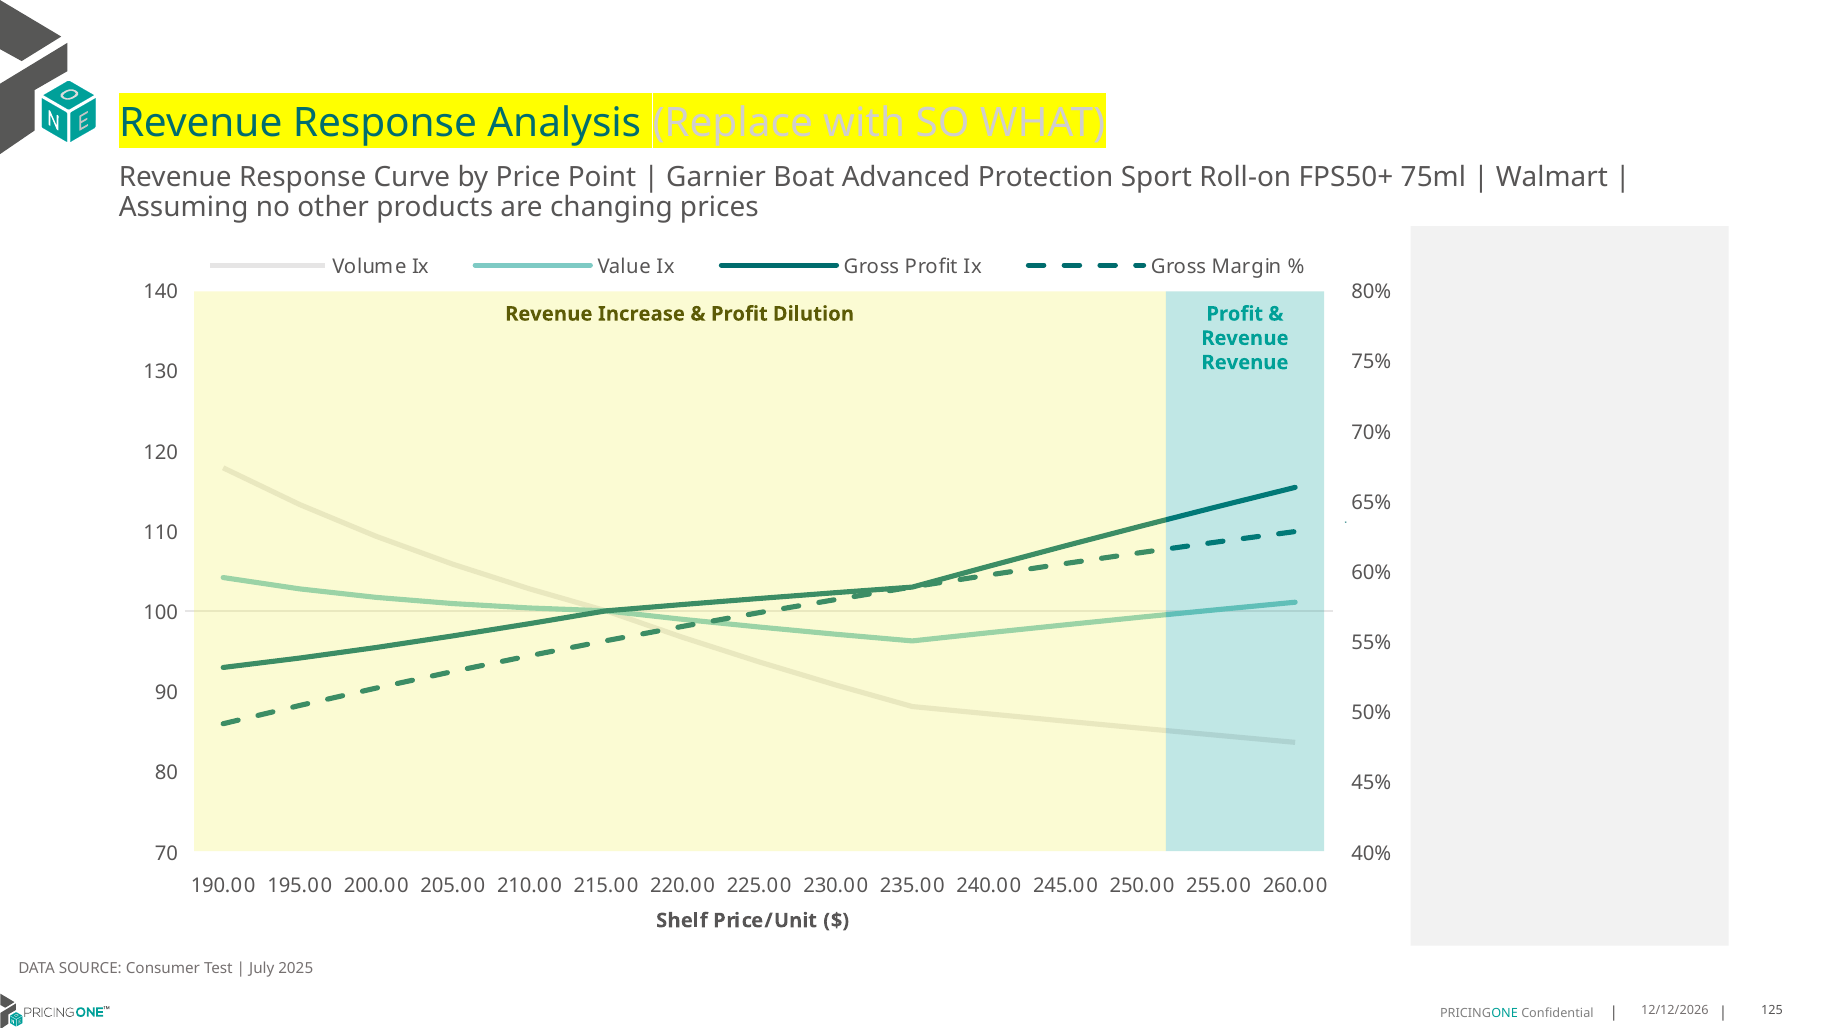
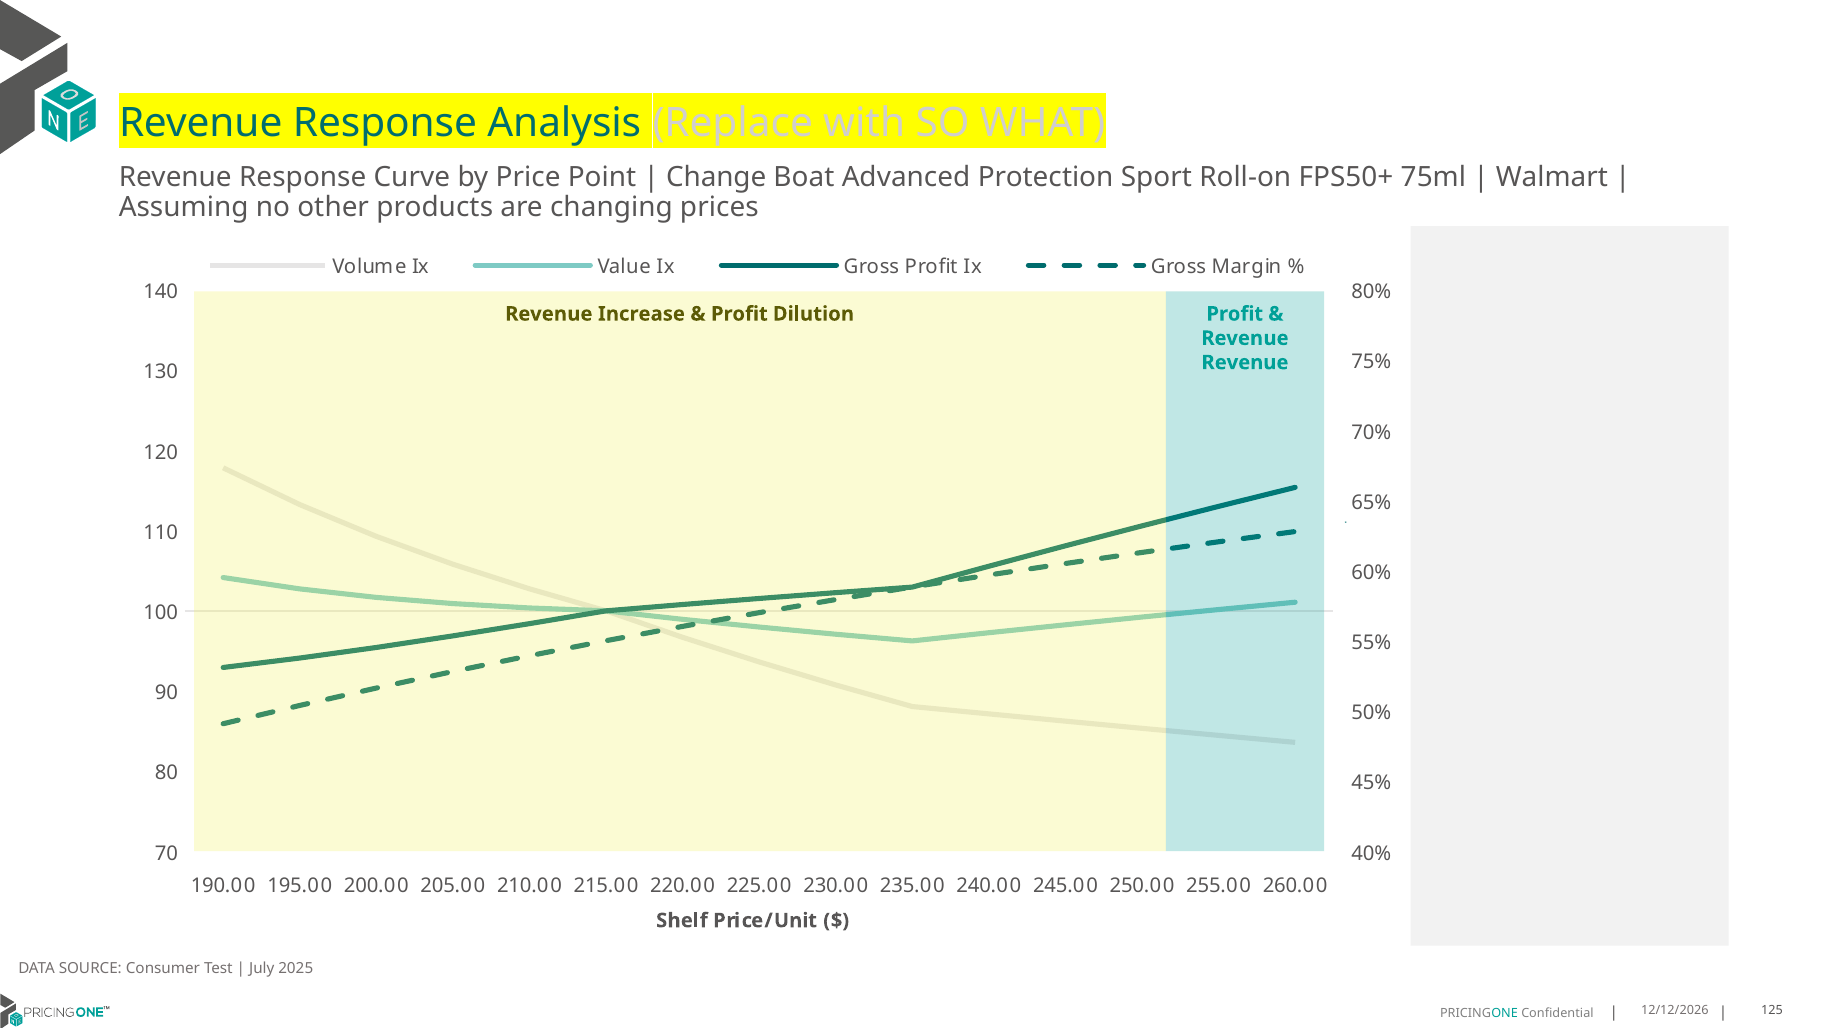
Garnier: Garnier -> Change
